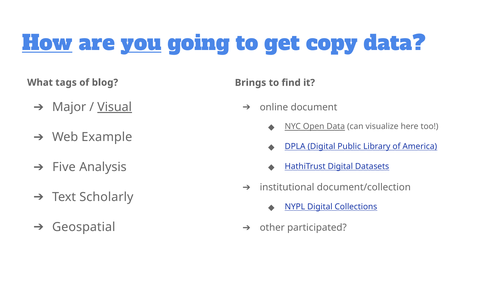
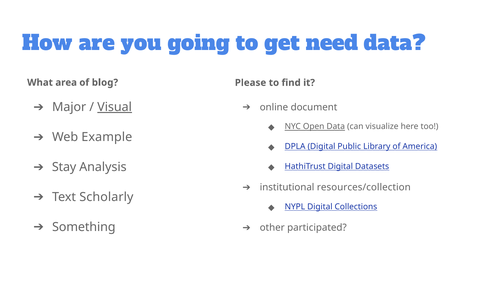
How underline: present -> none
you underline: present -> none
copy: copy -> need
tags: tags -> area
Brings: Brings -> Please
Five: Five -> Stay
document/collection: document/collection -> resources/collection
Geospatial: Geospatial -> Something
